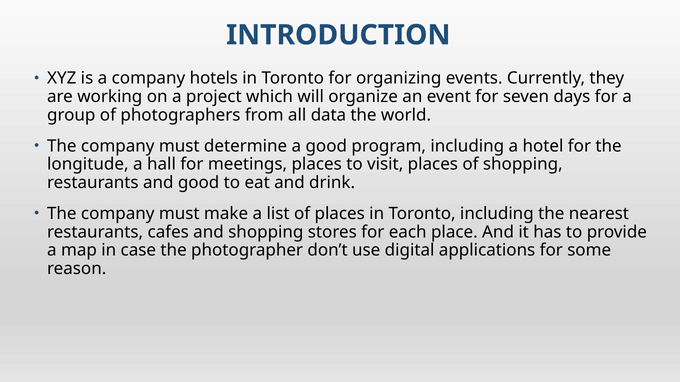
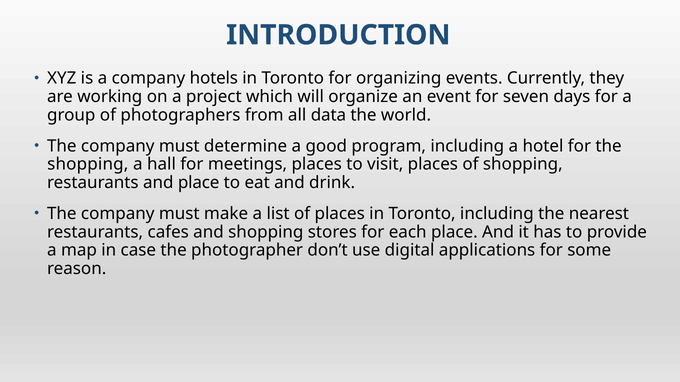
longitude at (88, 165): longitude -> shopping
and good: good -> place
